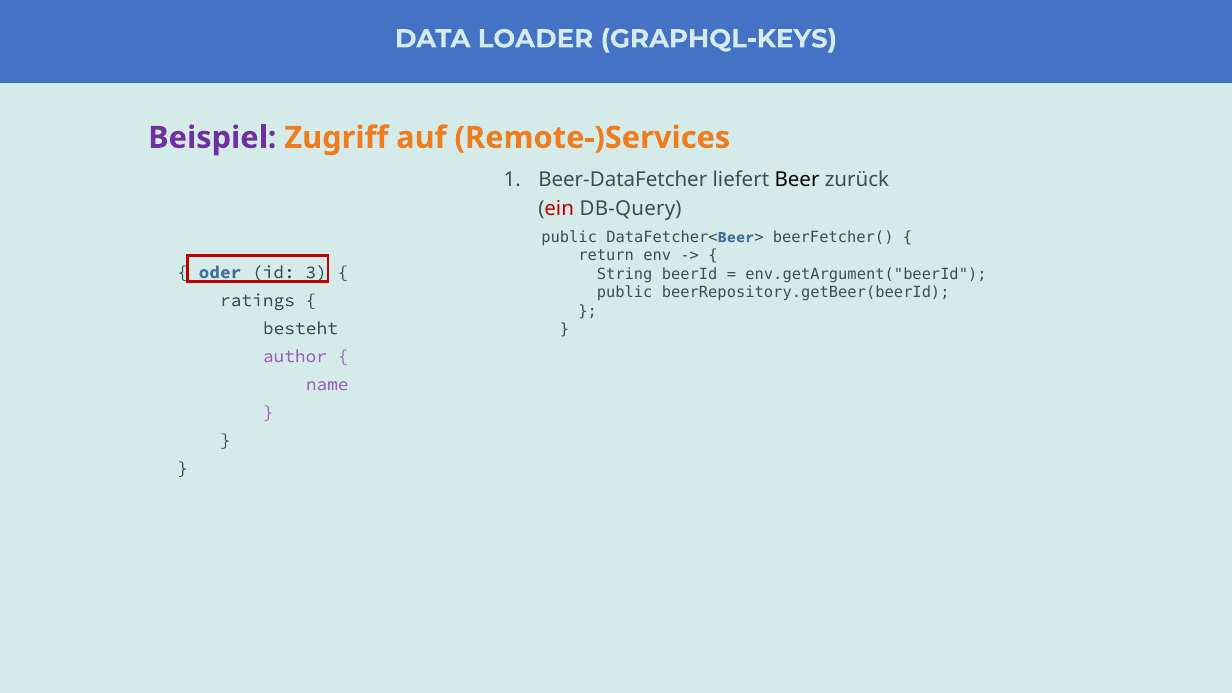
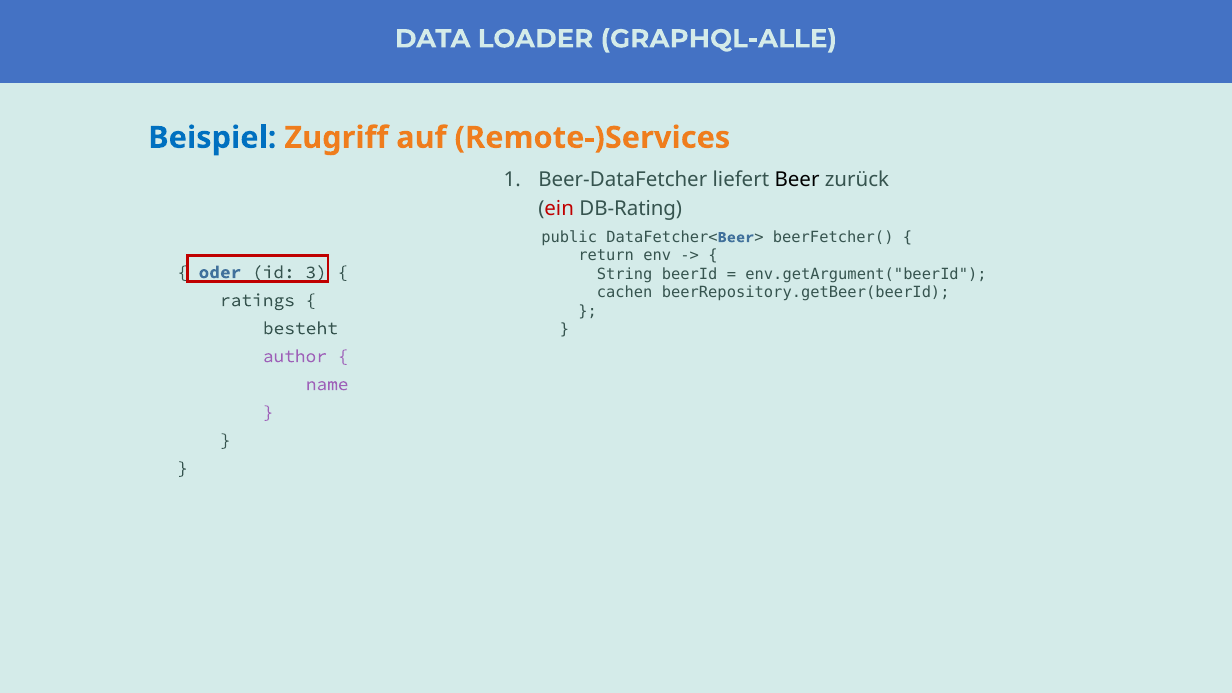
GRAPHQL-KEYS: GRAPHQL-KEYS -> GRAPHQL-ALLE
Beispiel colour: purple -> blue
DB-Query: DB-Query -> DB-Rating
public at (625, 293): public -> cachen
